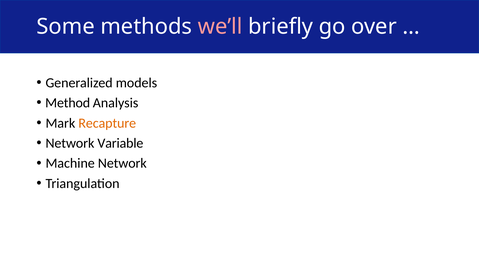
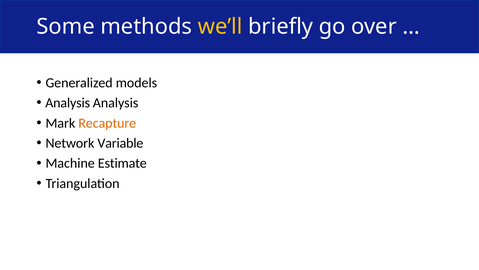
we’ll colour: pink -> yellow
Method at (68, 103): Method -> Analysis
Machine Network: Network -> Estimate
